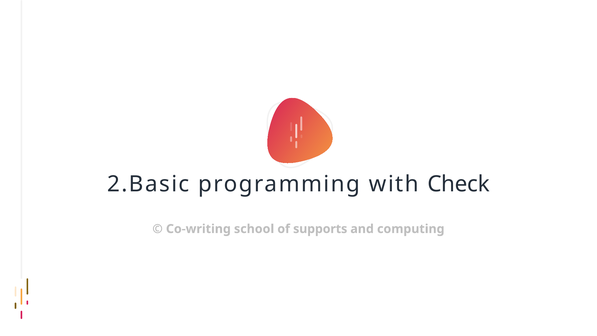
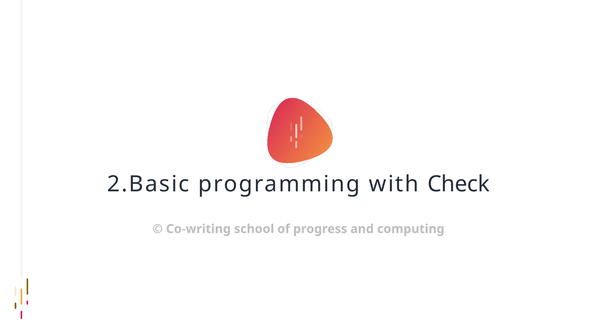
supports: supports -> progress
